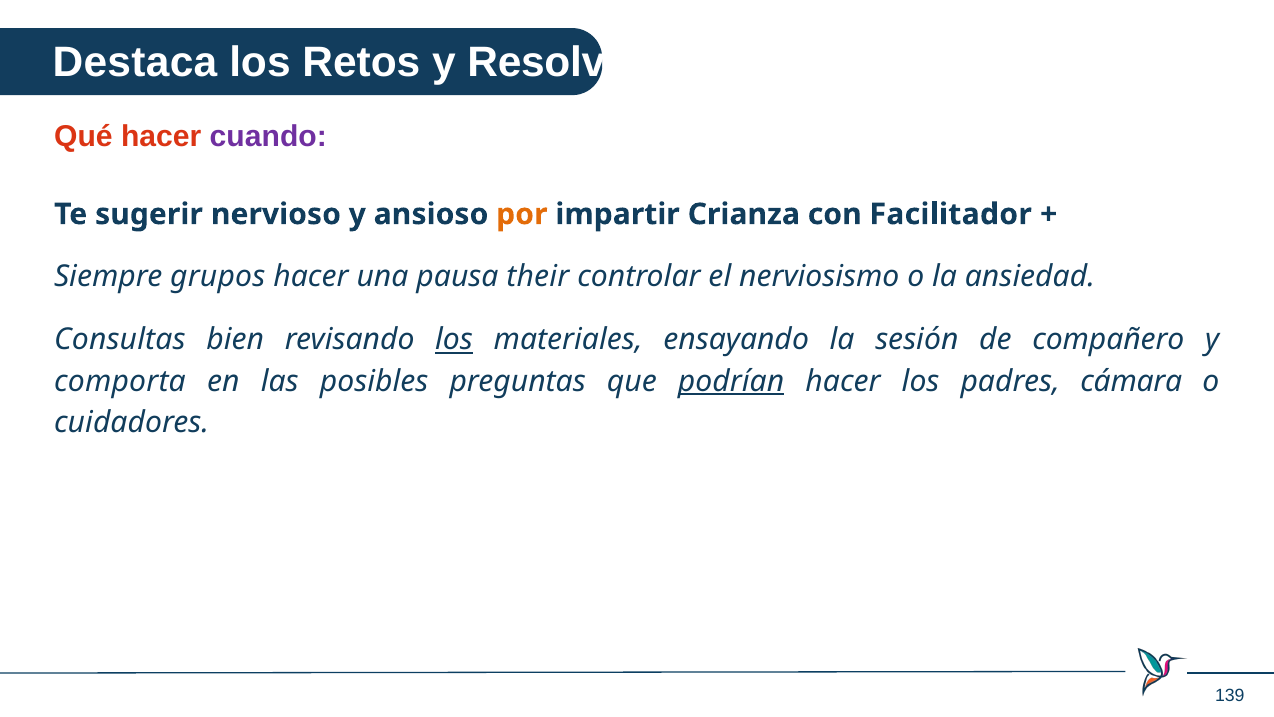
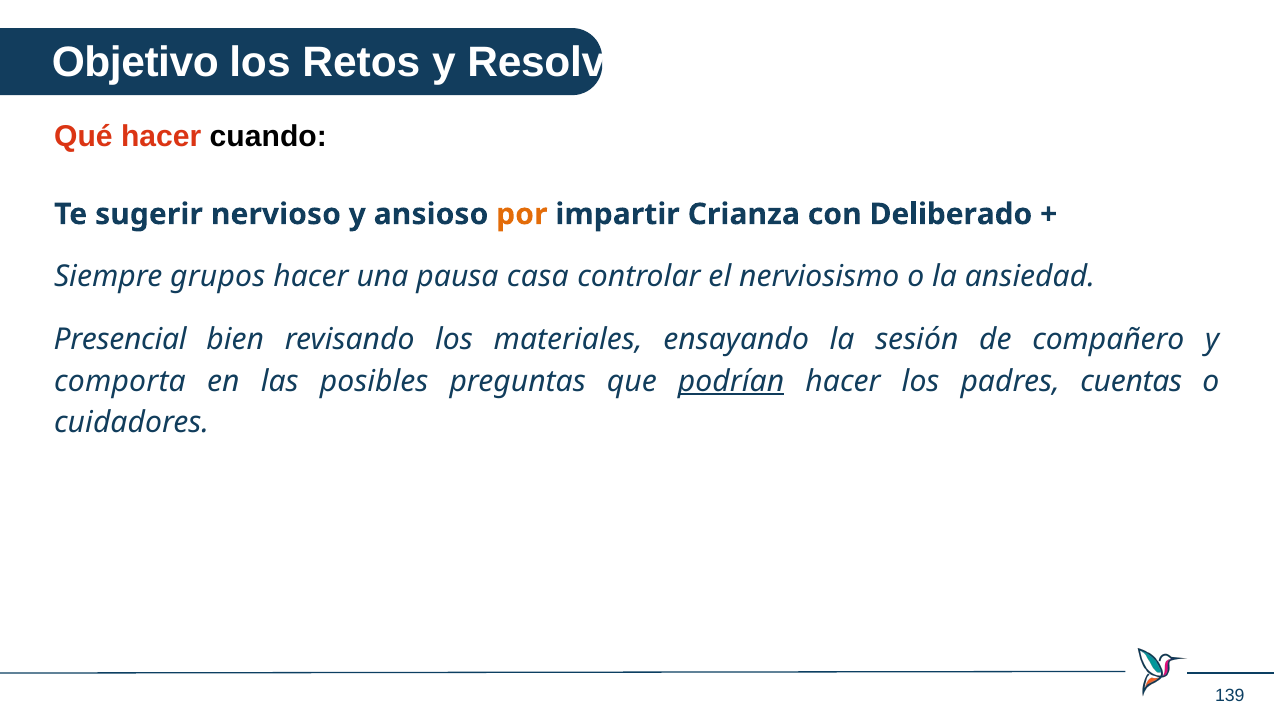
Destaca: Destaca -> Objetivo
cuando colour: purple -> black
Facilitador: Facilitador -> Deliberado
their: their -> casa
Consultas: Consultas -> Presencial
los at (454, 340) underline: present -> none
cámara: cámara -> cuentas
